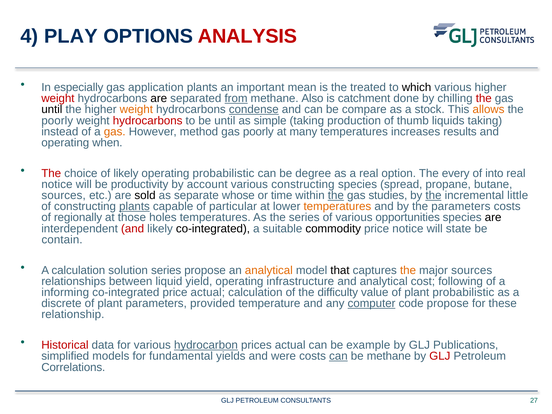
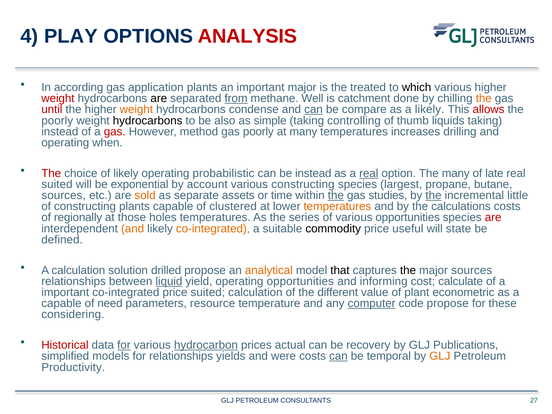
especially: especially -> according
important mean: mean -> major
Also: Also -> Well
the at (484, 98) colour: red -> orange
until at (52, 110) colour: black -> red
condense underline: present -> none
can at (314, 110) underline: none -> present
a stock: stock -> likely
allows colour: orange -> red
hydrocarbons at (148, 121) colour: red -> black
be until: until -> also
production: production -> controlling
gas at (115, 132) colour: orange -> red
results: results -> drilling
be degree: degree -> instead
real at (369, 173) underline: none -> present
The every: every -> many
into: into -> late
notice at (57, 184): notice -> suited
productivity: productivity -> exponential
spread: spread -> largest
sold colour: black -> orange
whose: whose -> assets
plants at (134, 206) underline: present -> none
particular: particular -> clustered
the parameters: parameters -> calculations
are at (493, 218) colour: black -> red
and at (133, 229) colour: red -> orange
co-integrated at (213, 229) colour: black -> orange
price notice: notice -> useful
contain: contain -> defined
solution series: series -> drilled
the at (408, 270) colour: orange -> black
liquid underline: none -> present
operating infrastructure: infrastructure -> opportunities
and analytical: analytical -> informing
following: following -> calculate
informing at (65, 292): informing -> important
price actual: actual -> suited
difficulty: difficulty -> different
plant probabilistic: probabilistic -> econometric
discrete at (61, 303): discrete -> capable
plant at (110, 303): plant -> need
provided: provided -> resource
relationship: relationship -> considering
for at (124, 345) underline: none -> present
example: example -> recovery
for fundamental: fundamental -> relationships
be methane: methane -> temporal
GLJ at (440, 356) colour: red -> orange
Correlations: Correlations -> Productivity
